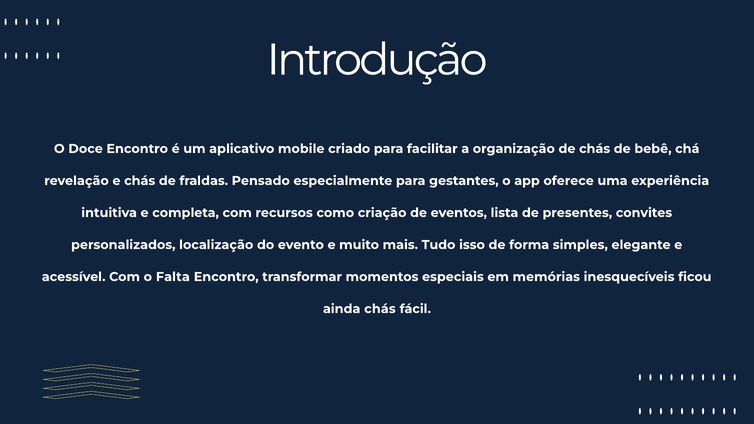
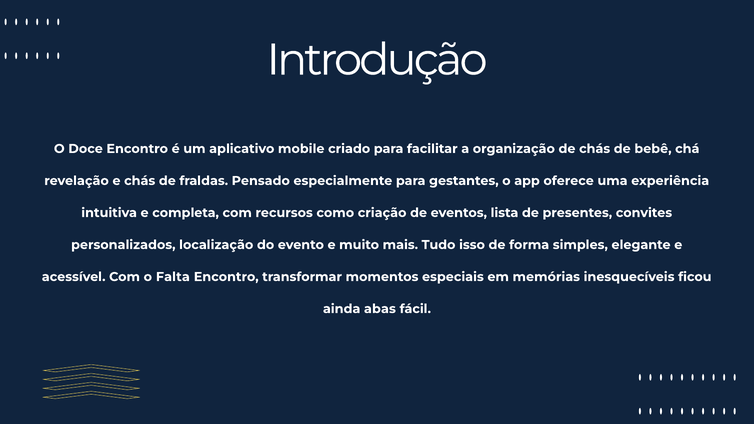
ainda chás: chás -> abas
